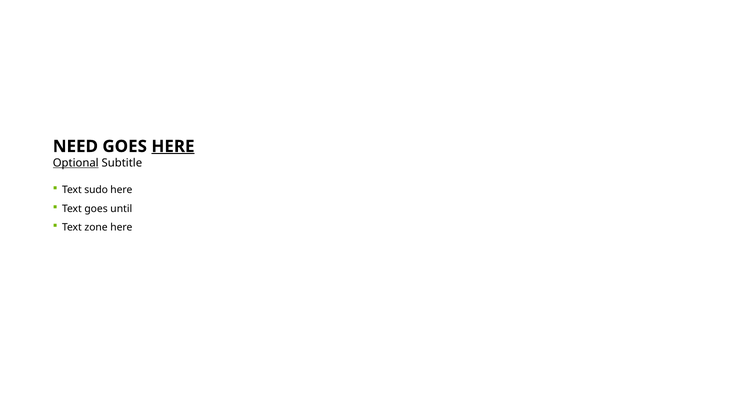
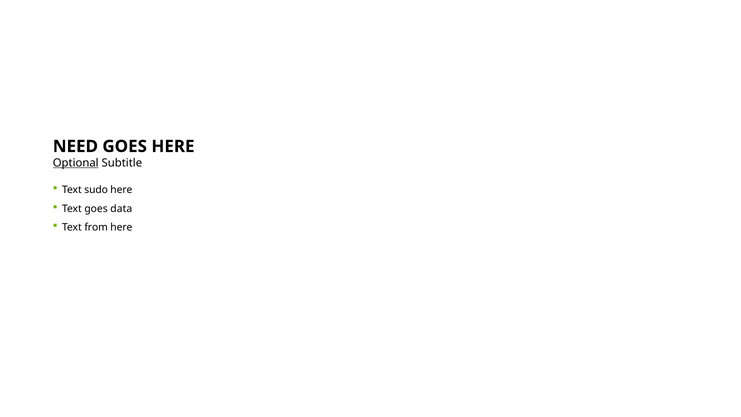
HERE at (173, 146) underline: present -> none
until: until -> data
zone: zone -> from
